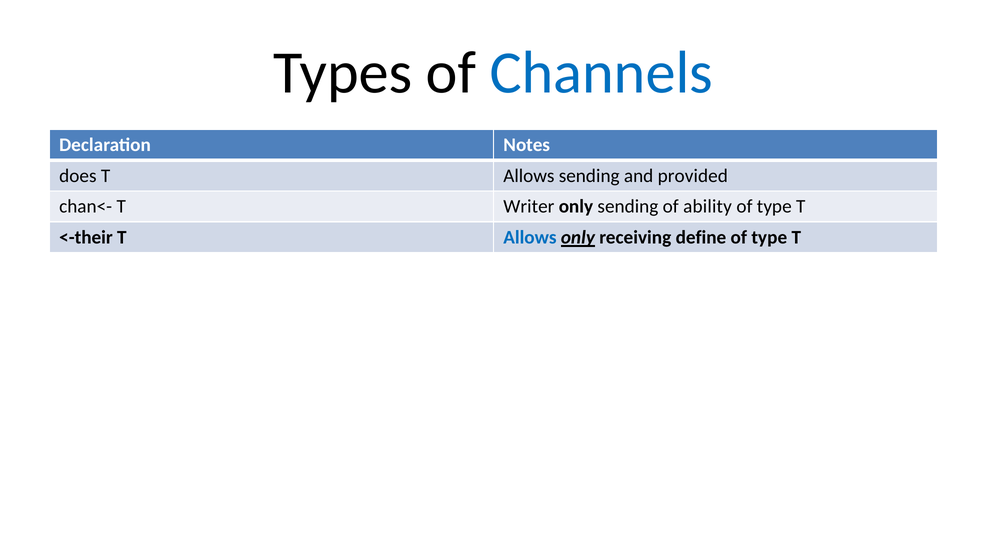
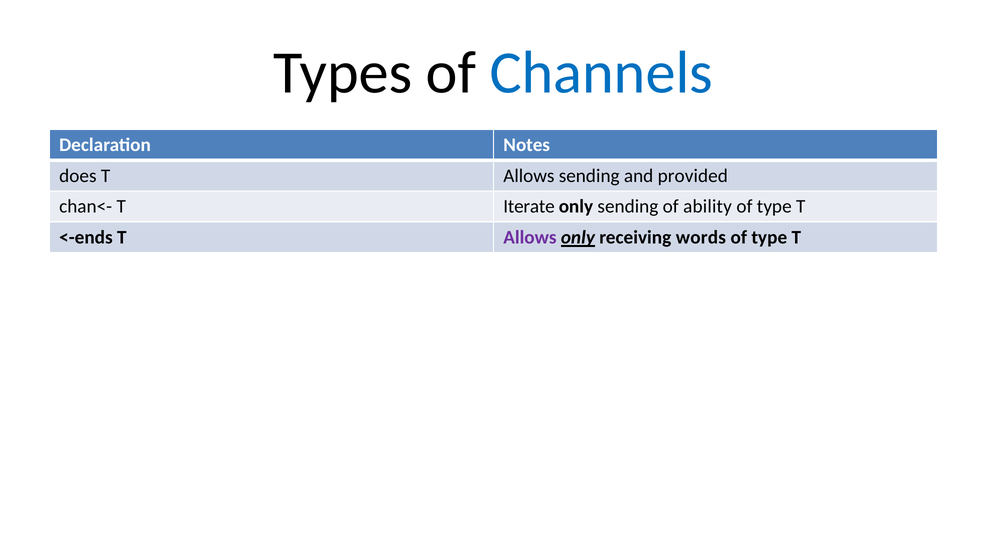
Writer: Writer -> Iterate
<-their: <-their -> <-ends
Allows at (530, 238) colour: blue -> purple
define: define -> words
